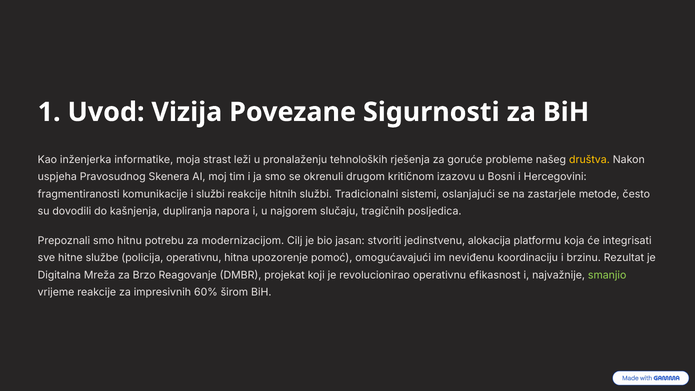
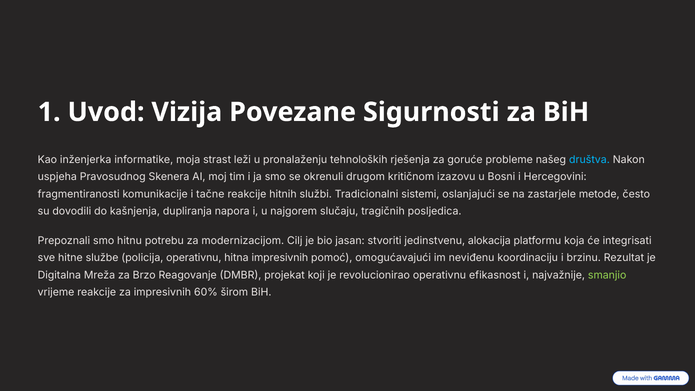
društva colour: yellow -> light blue
i službi: službi -> tačne
hitna upozorenje: upozorenje -> impresivnih
